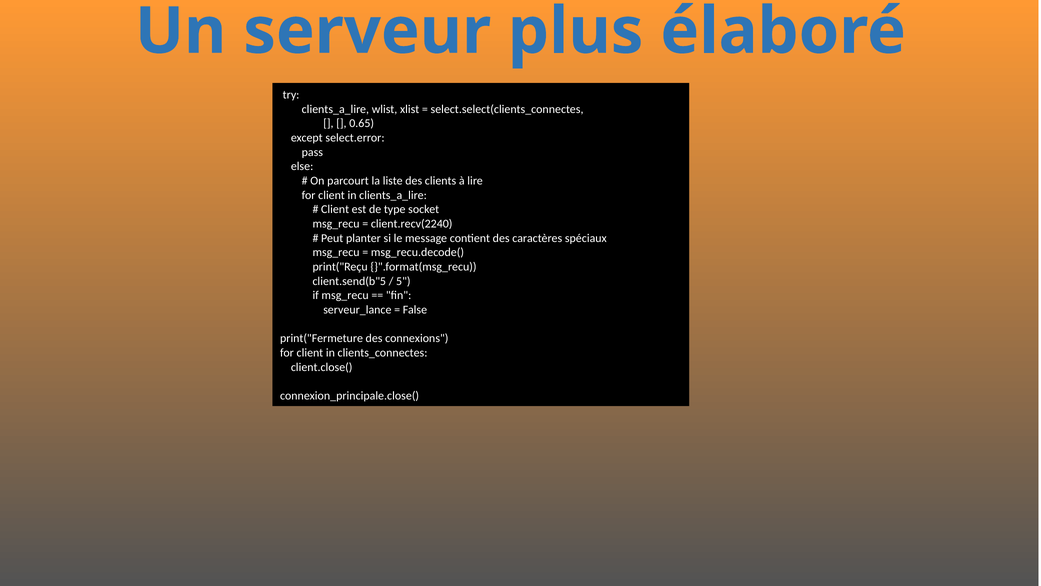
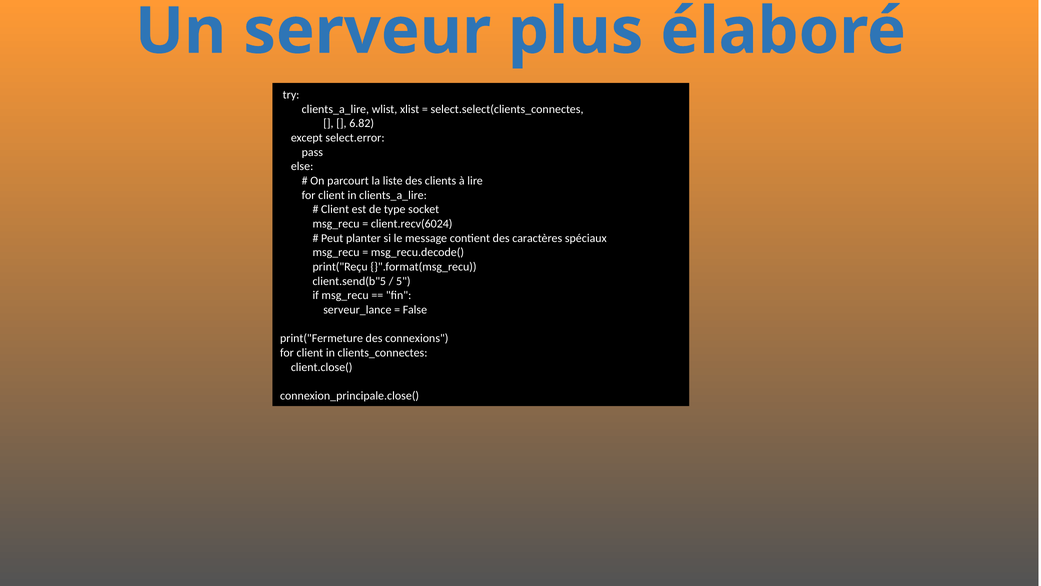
0.65: 0.65 -> 6.82
client.recv(2240: client.recv(2240 -> client.recv(6024
